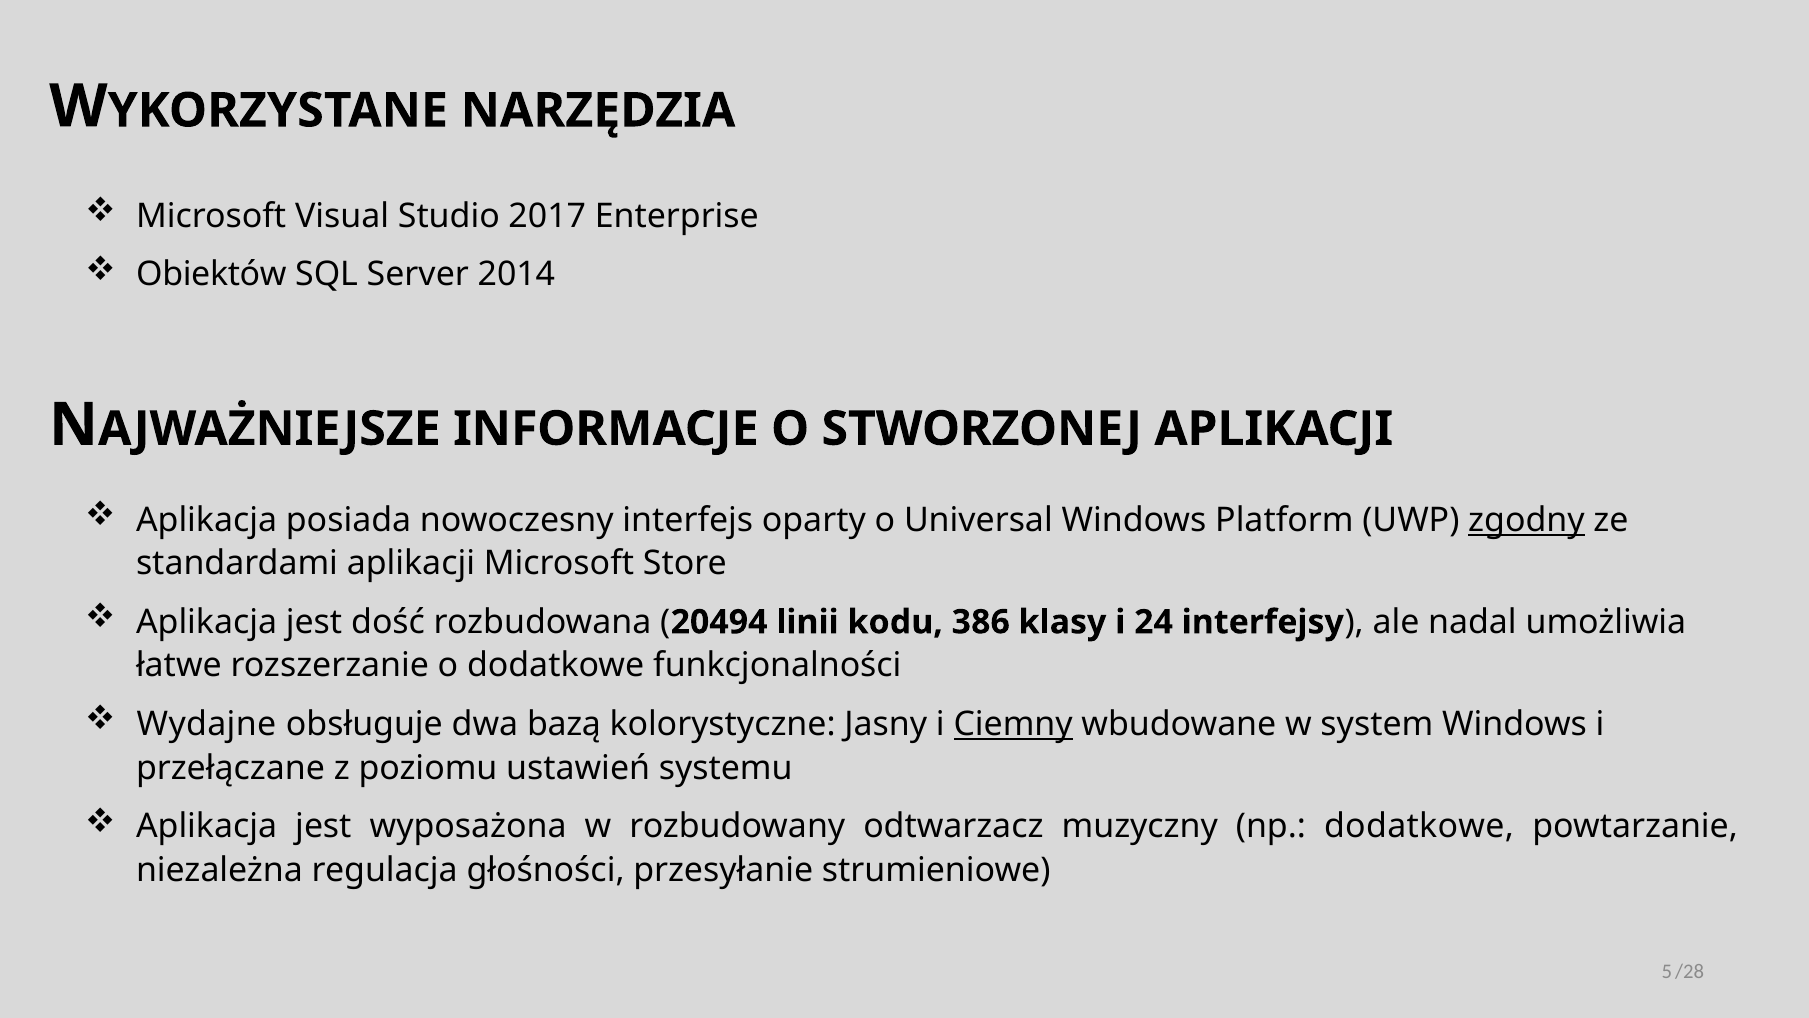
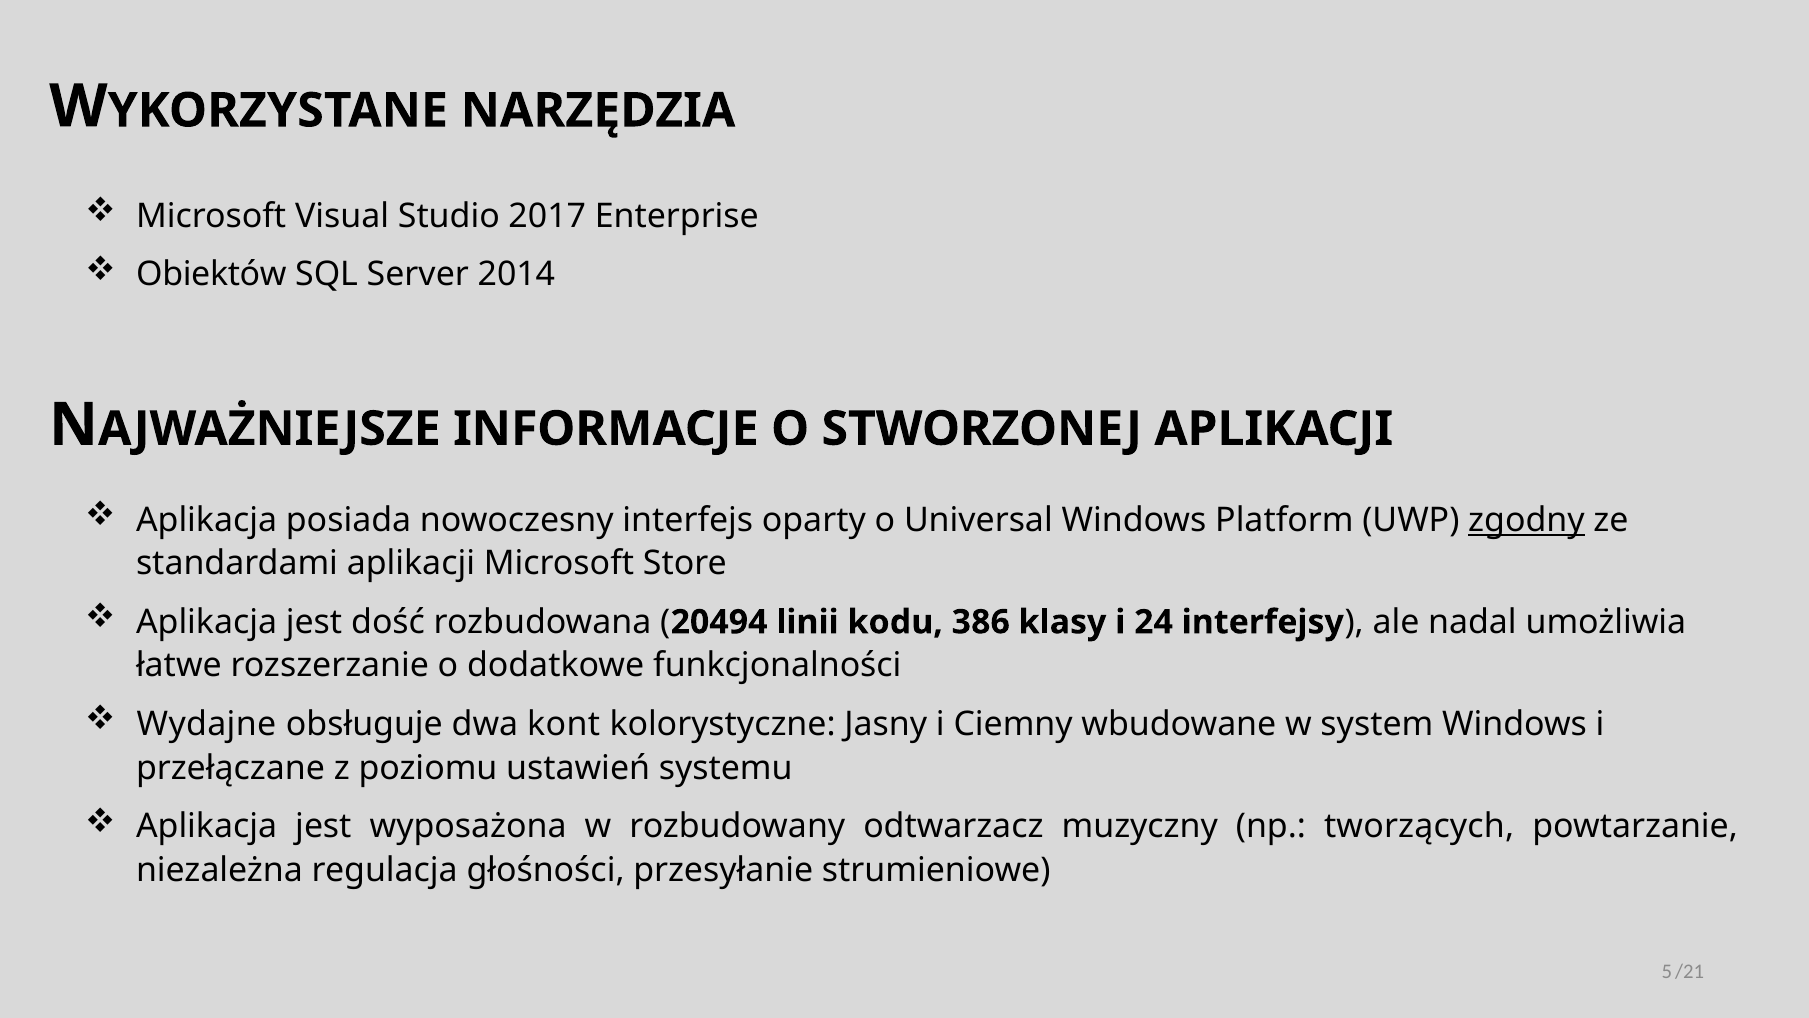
bazą: bazą -> kont
Ciemny underline: present -> none
np dodatkowe: dodatkowe -> tworzących
/28: /28 -> /21
